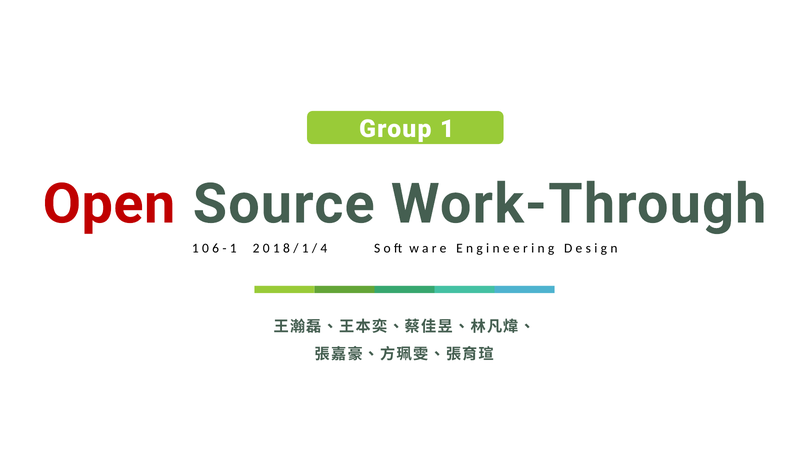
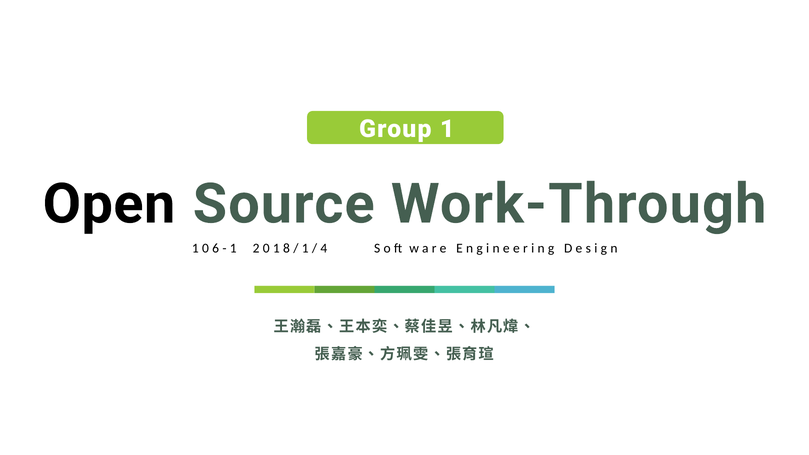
Open colour: red -> black
